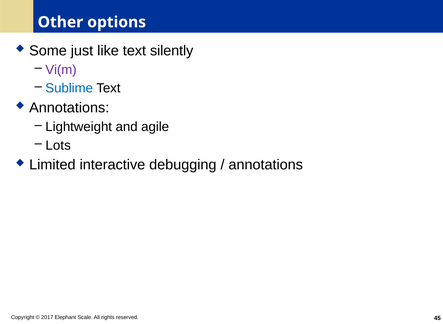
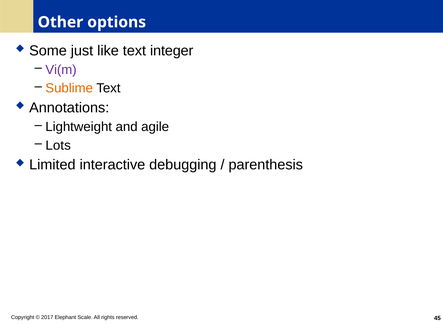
silently: silently -> integer
Sublime colour: blue -> orange
annotations at (266, 165): annotations -> parenthesis
